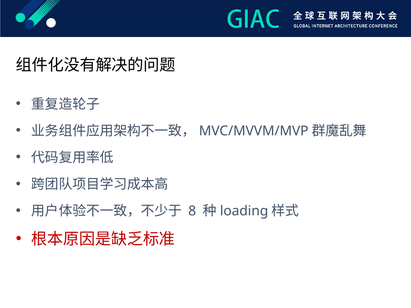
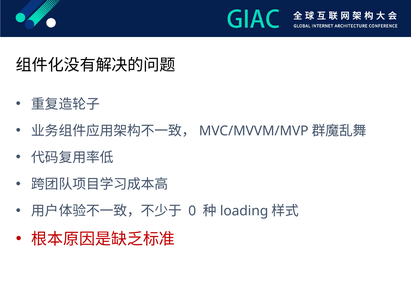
8: 8 -> 0
